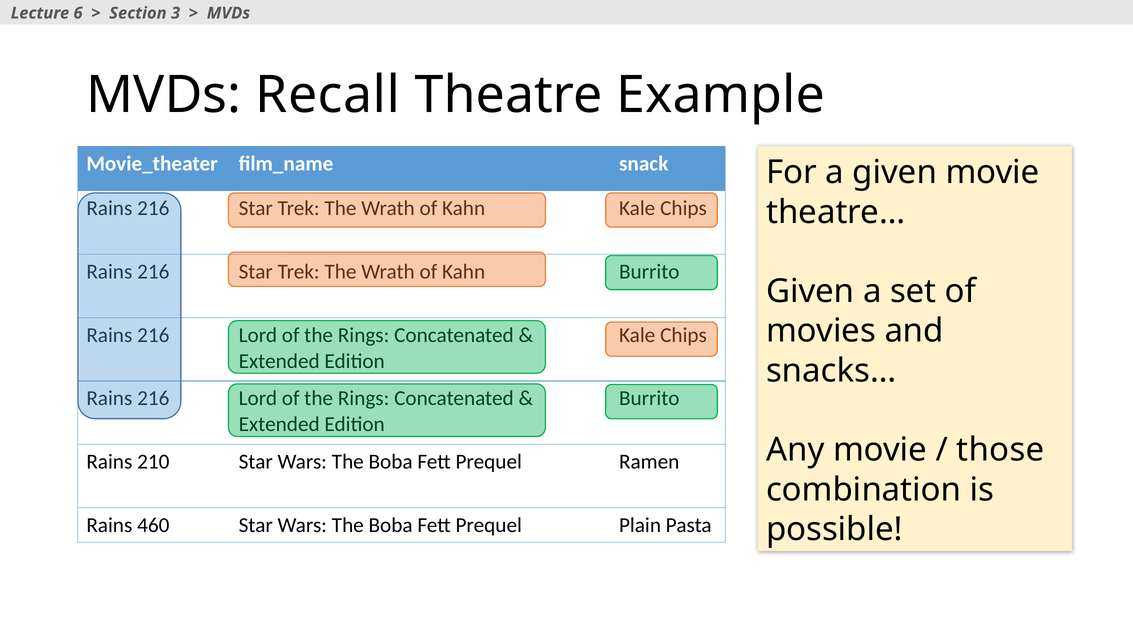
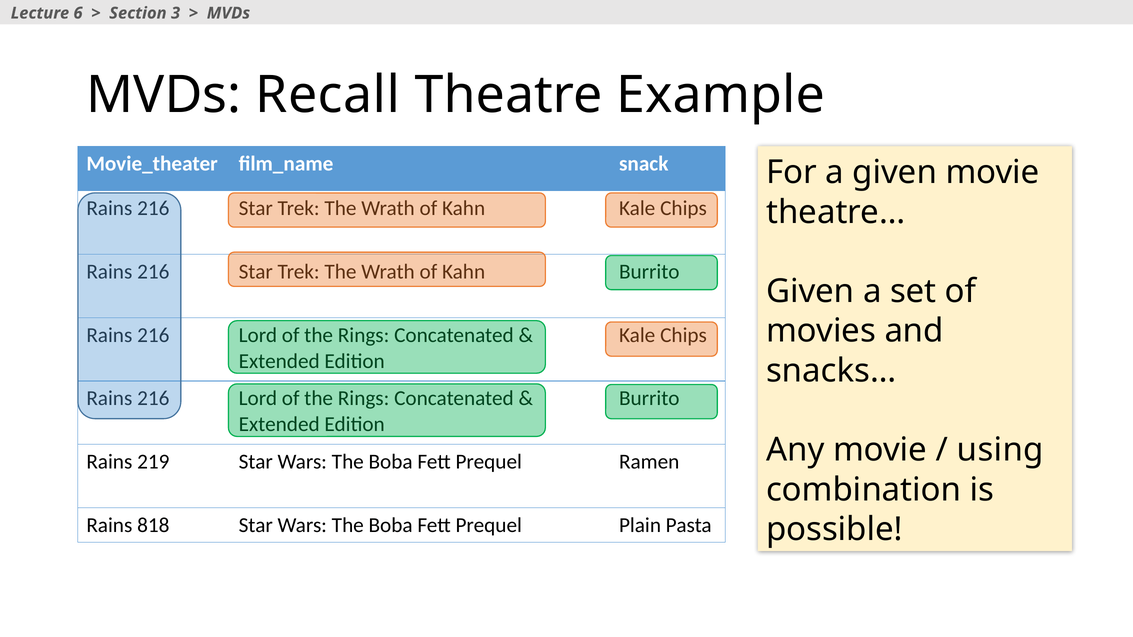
those: those -> using
210: 210 -> 219
460: 460 -> 818
